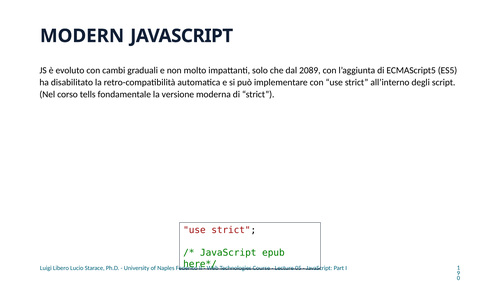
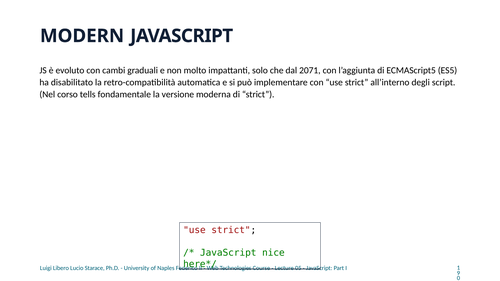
2089: 2089 -> 2071
epub: epub -> nice
